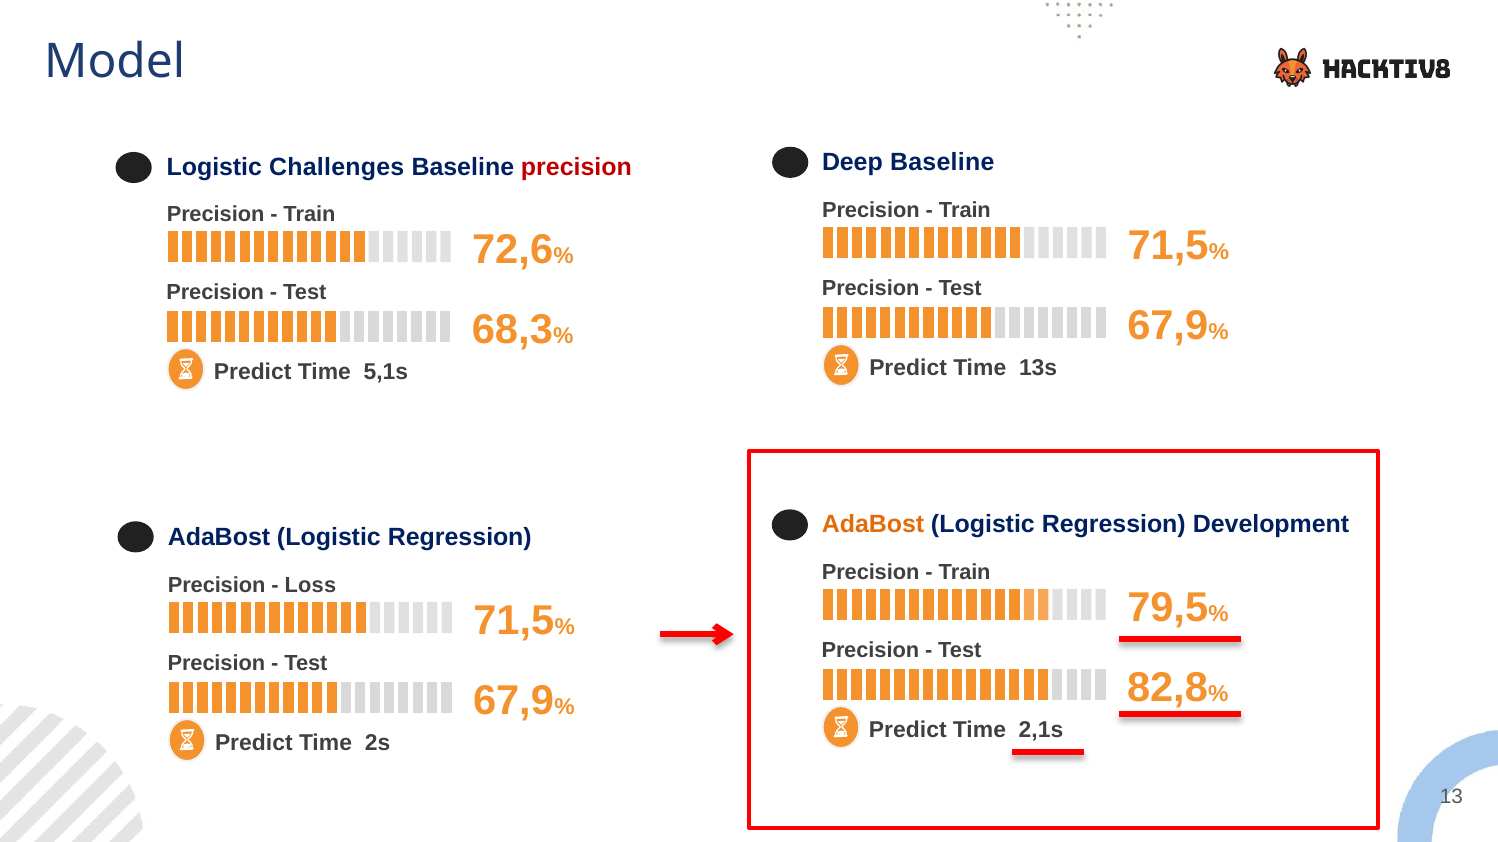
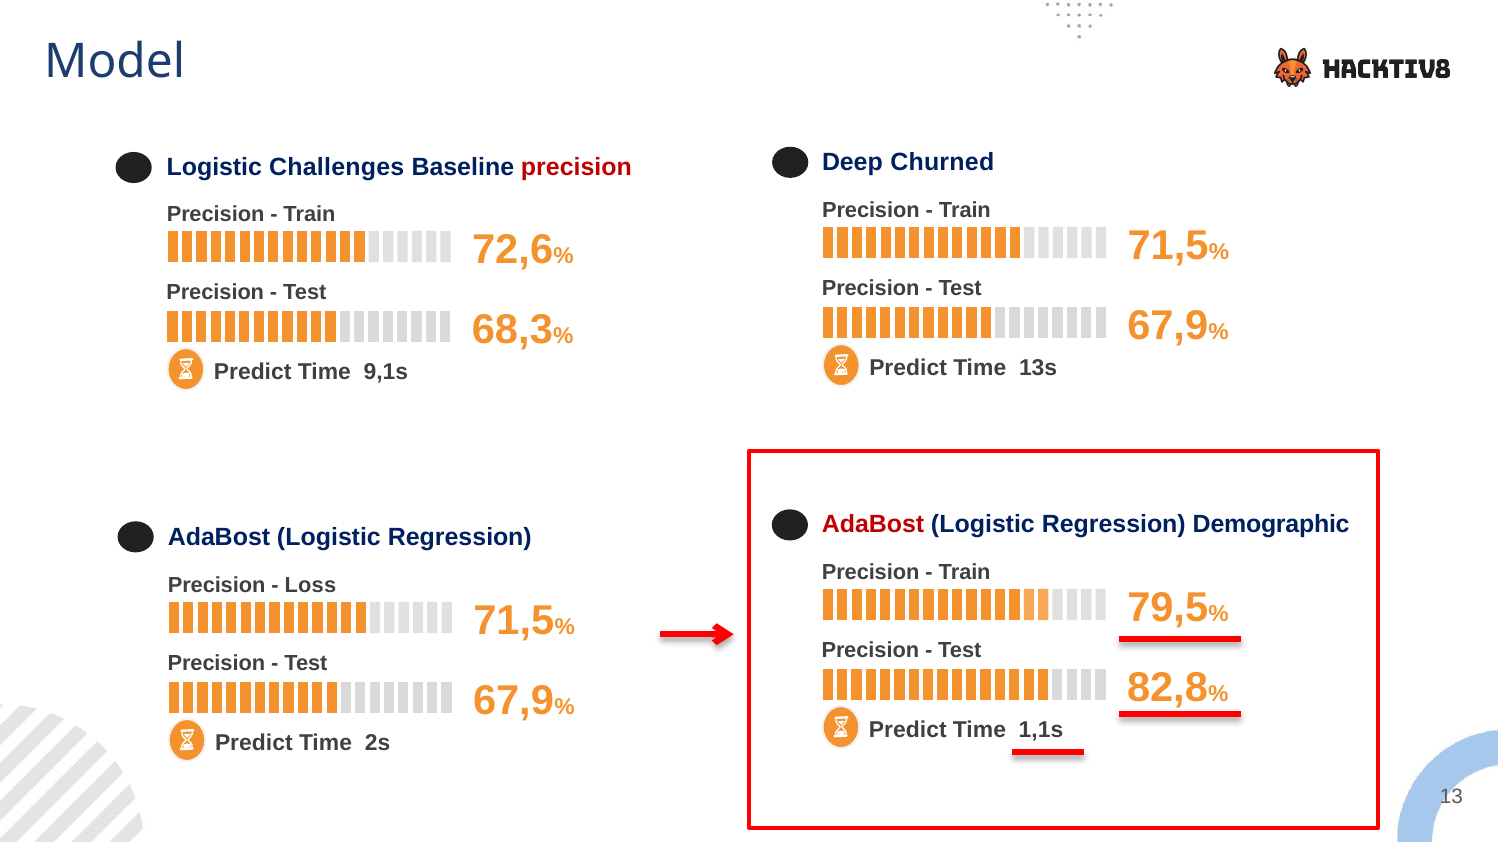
Deep Baseline: Baseline -> Churned
5,1s: 5,1s -> 9,1s
AdaBost at (873, 525) colour: orange -> red
Development: Development -> Demographic
2,1s: 2,1s -> 1,1s
